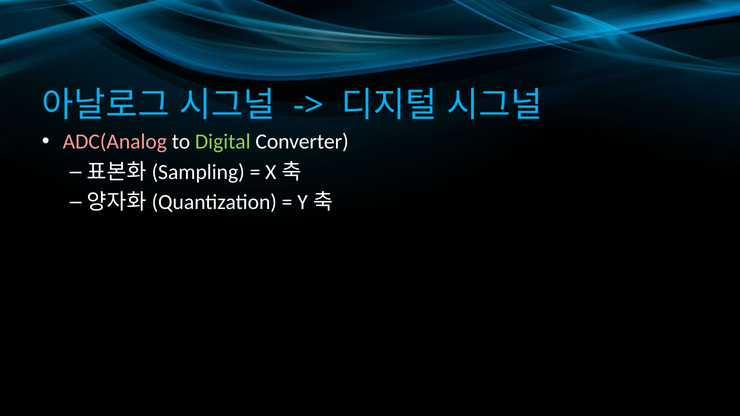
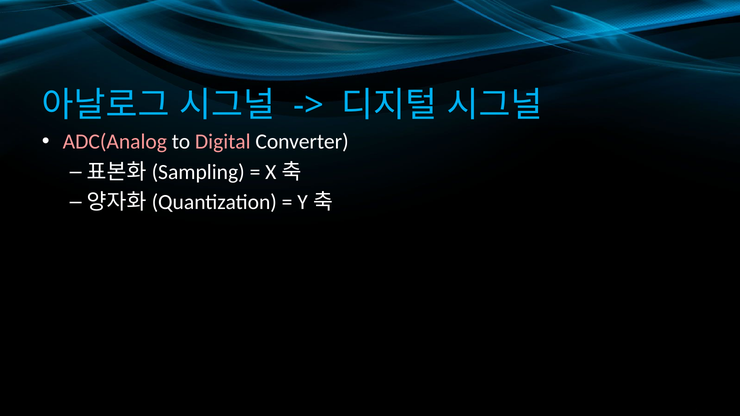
Digital colour: light green -> pink
